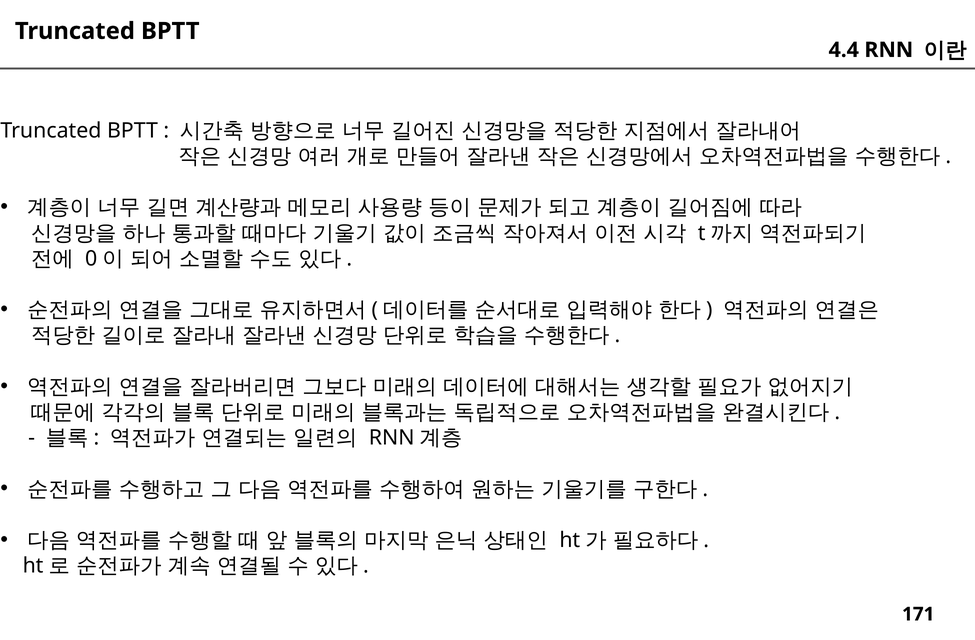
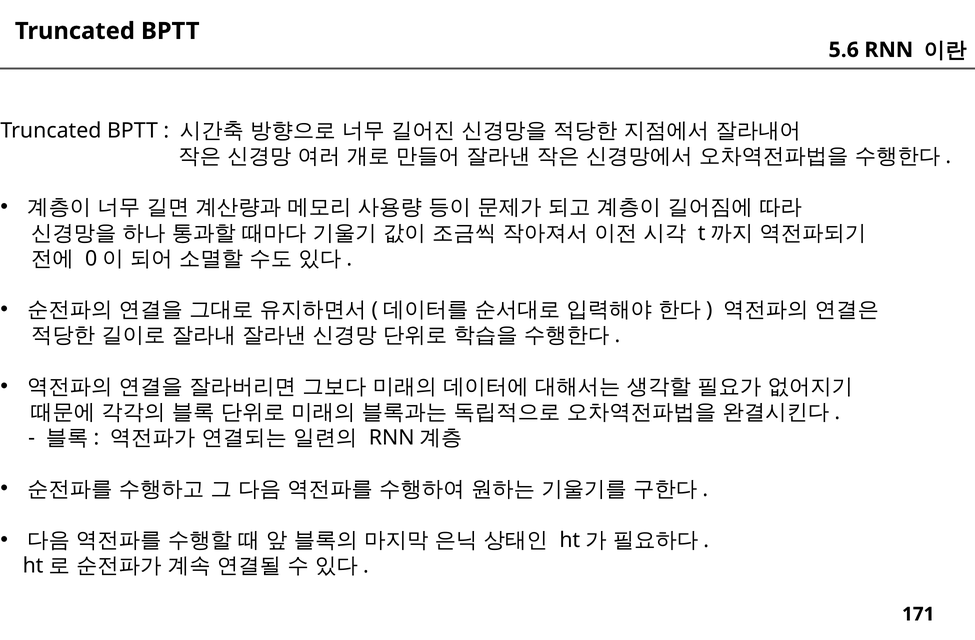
4.4: 4.4 -> 5.6
